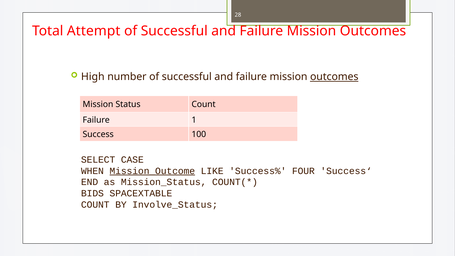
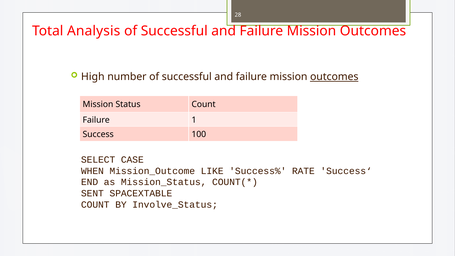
Attempt: Attempt -> Analysis
Mission_Outcome underline: present -> none
FOUR: FOUR -> RATE
BIDS: BIDS -> SENT
